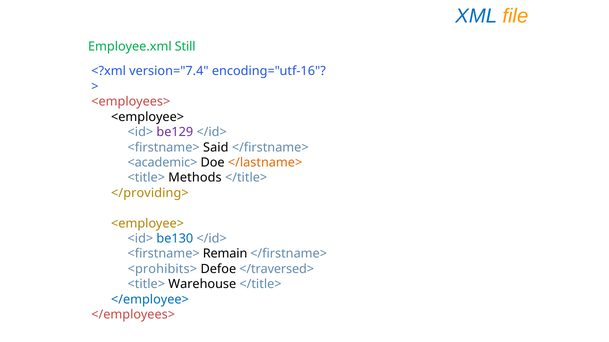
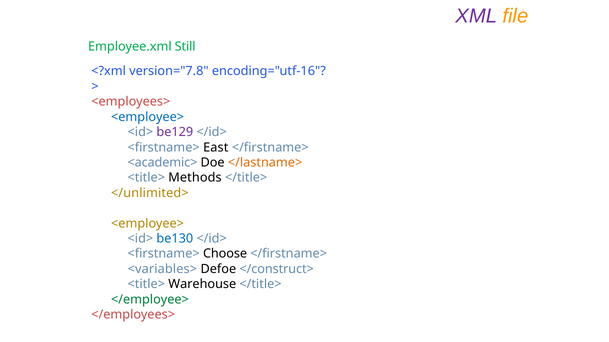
XML colour: blue -> purple
version="7.4: version="7.4 -> version="7.8
<employee> at (148, 117) colour: black -> blue
Said: Said -> East
</providing>: </providing> -> </unlimited>
Remain: Remain -> Choose
<prohibits>: <prohibits> -> <variables>
</traversed>: </traversed> -> </construct>
</employee> colour: blue -> green
